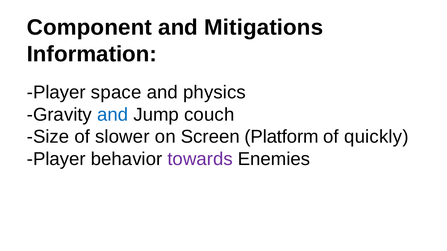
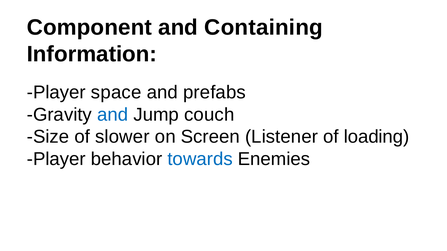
Mitigations: Mitigations -> Containing
physics: physics -> prefabs
Platform: Platform -> Listener
quickly: quickly -> loading
towards colour: purple -> blue
